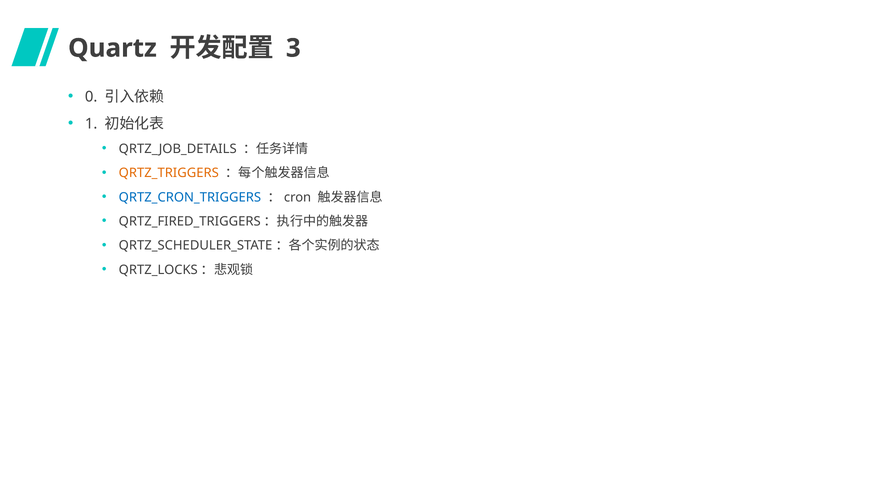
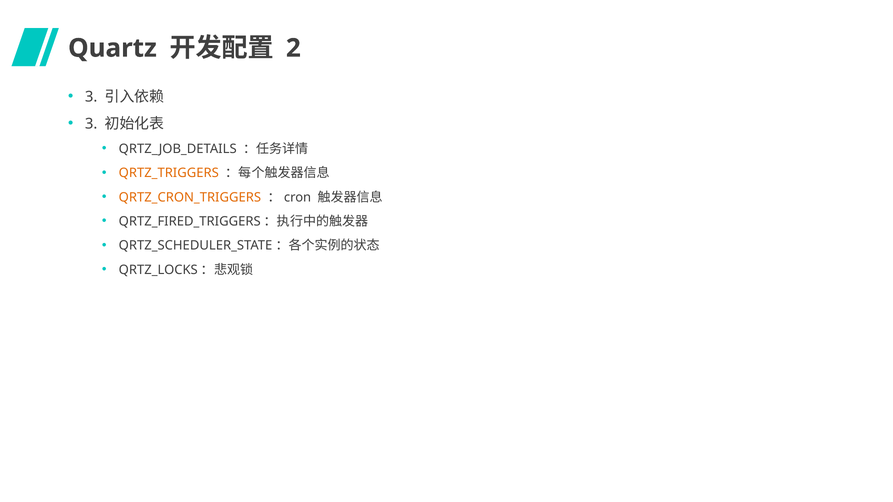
3: 3 -> 2
0 at (91, 97): 0 -> 3
1 at (91, 124): 1 -> 3
QRTZ_CRON_TRIGGERS colour: blue -> orange
